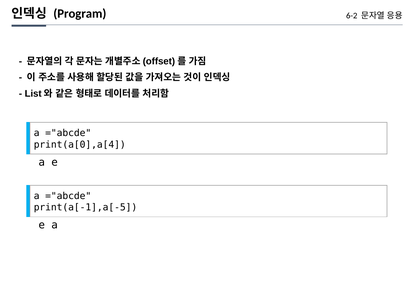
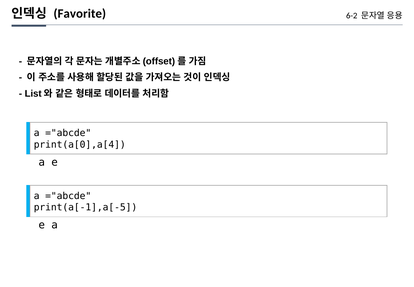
Program: Program -> Favorite
